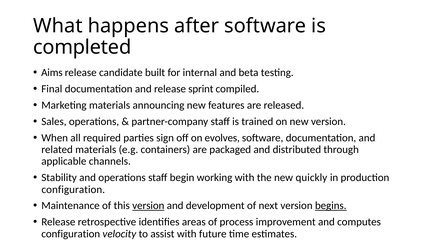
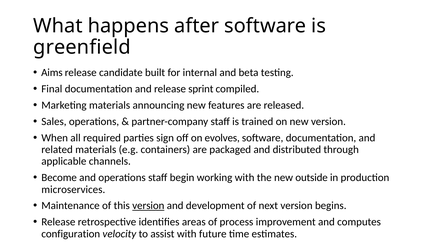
completed: completed -> greenfield
Stability: Stability -> Become
quickly: quickly -> outside
configuration at (73, 190): configuration -> microservices
begins underline: present -> none
